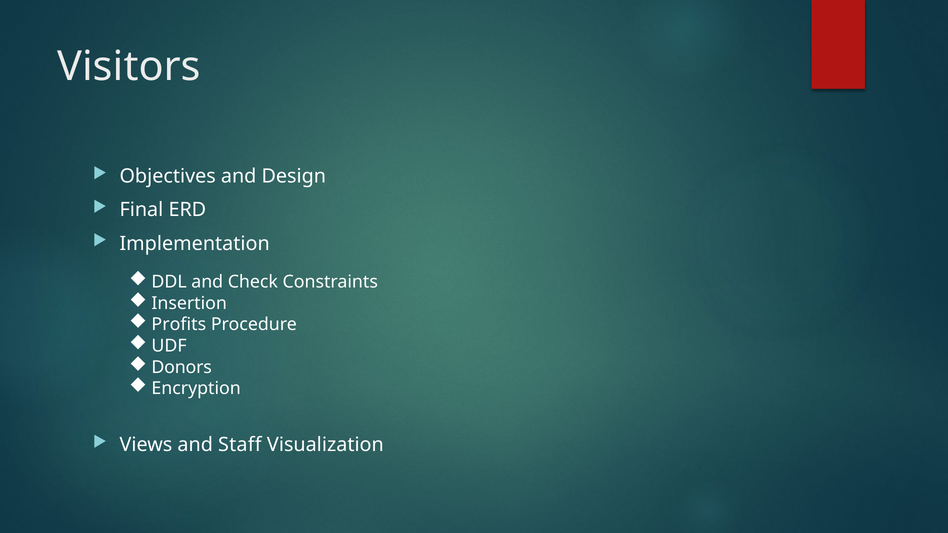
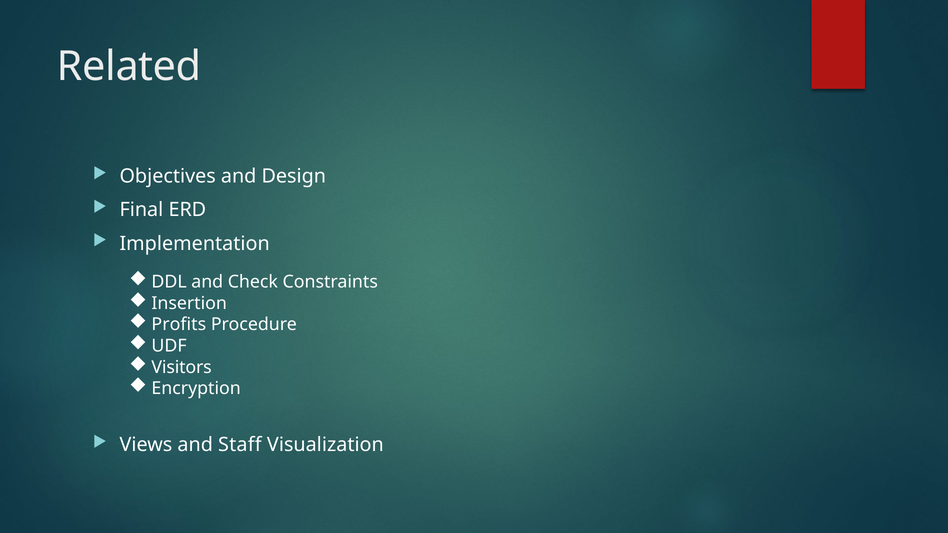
Visitors: Visitors -> Related
Donors: Donors -> Visitors
